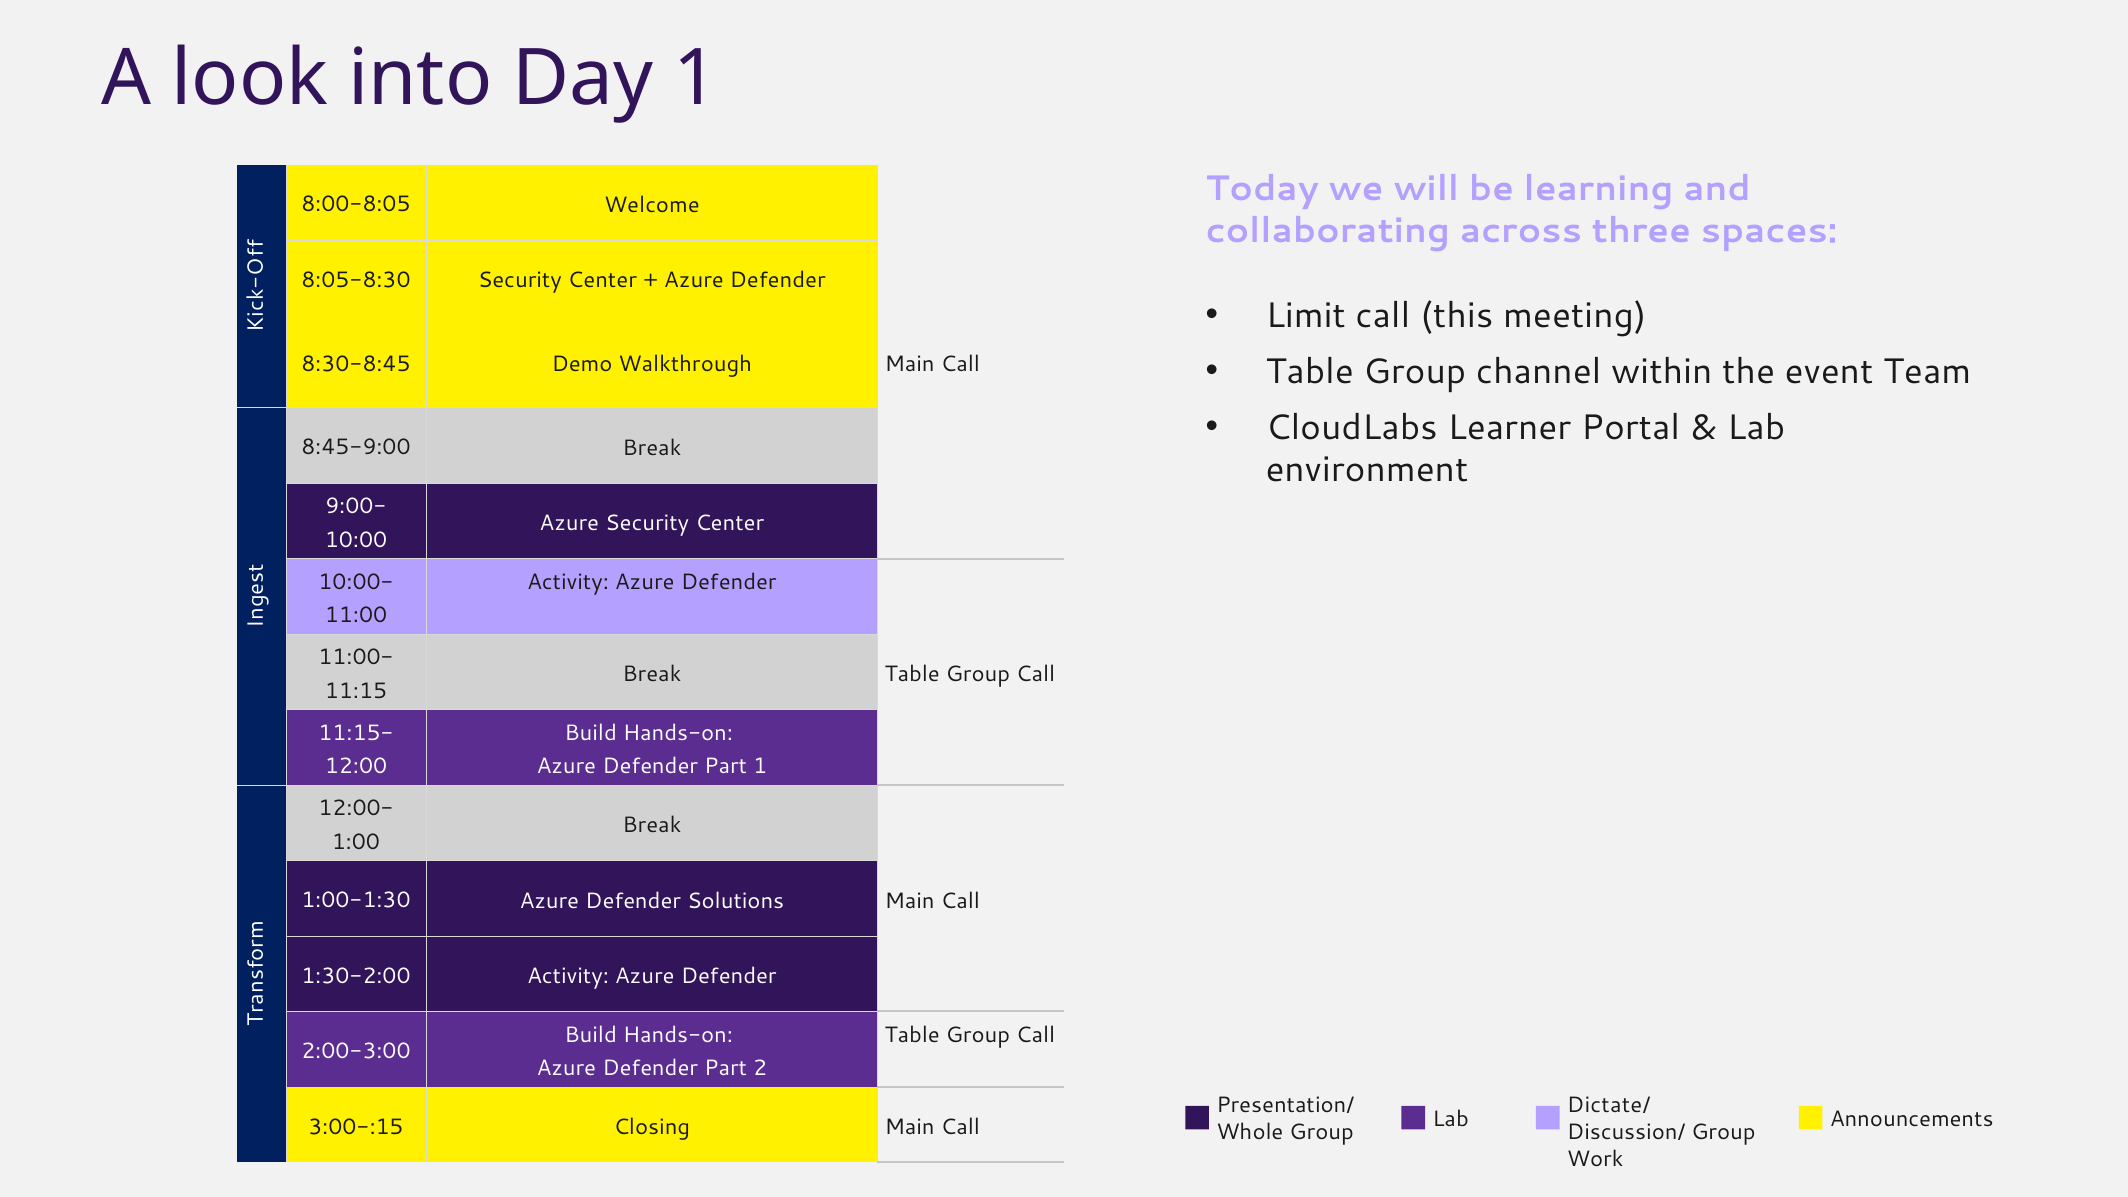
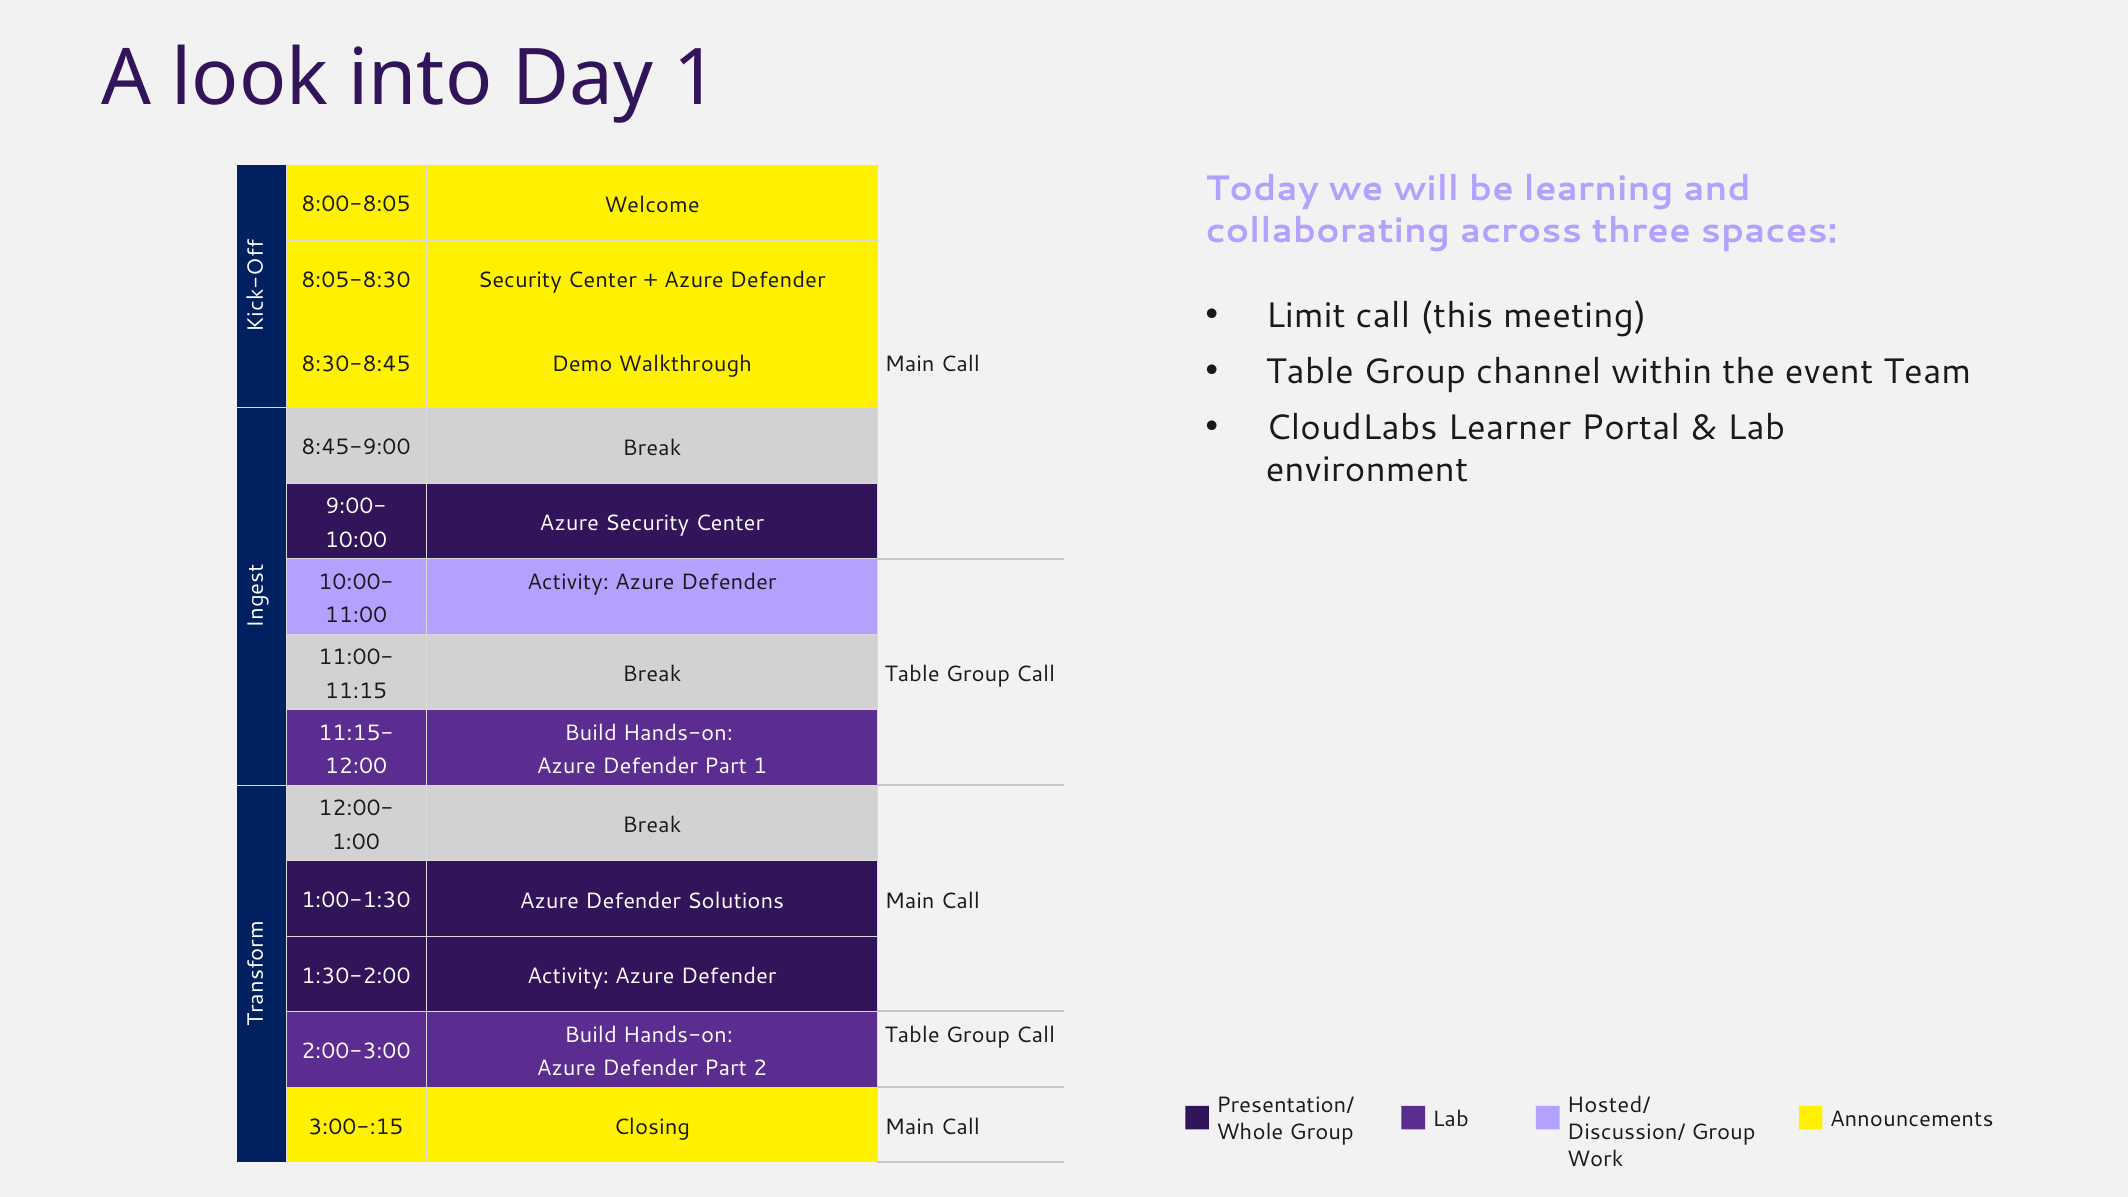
Dictate/: Dictate/ -> Hosted/
